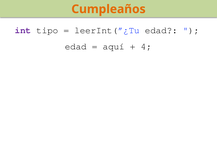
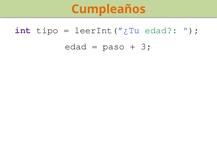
edad at (161, 30) colour: black -> green
aquí: aquí -> paso
4: 4 -> 3
